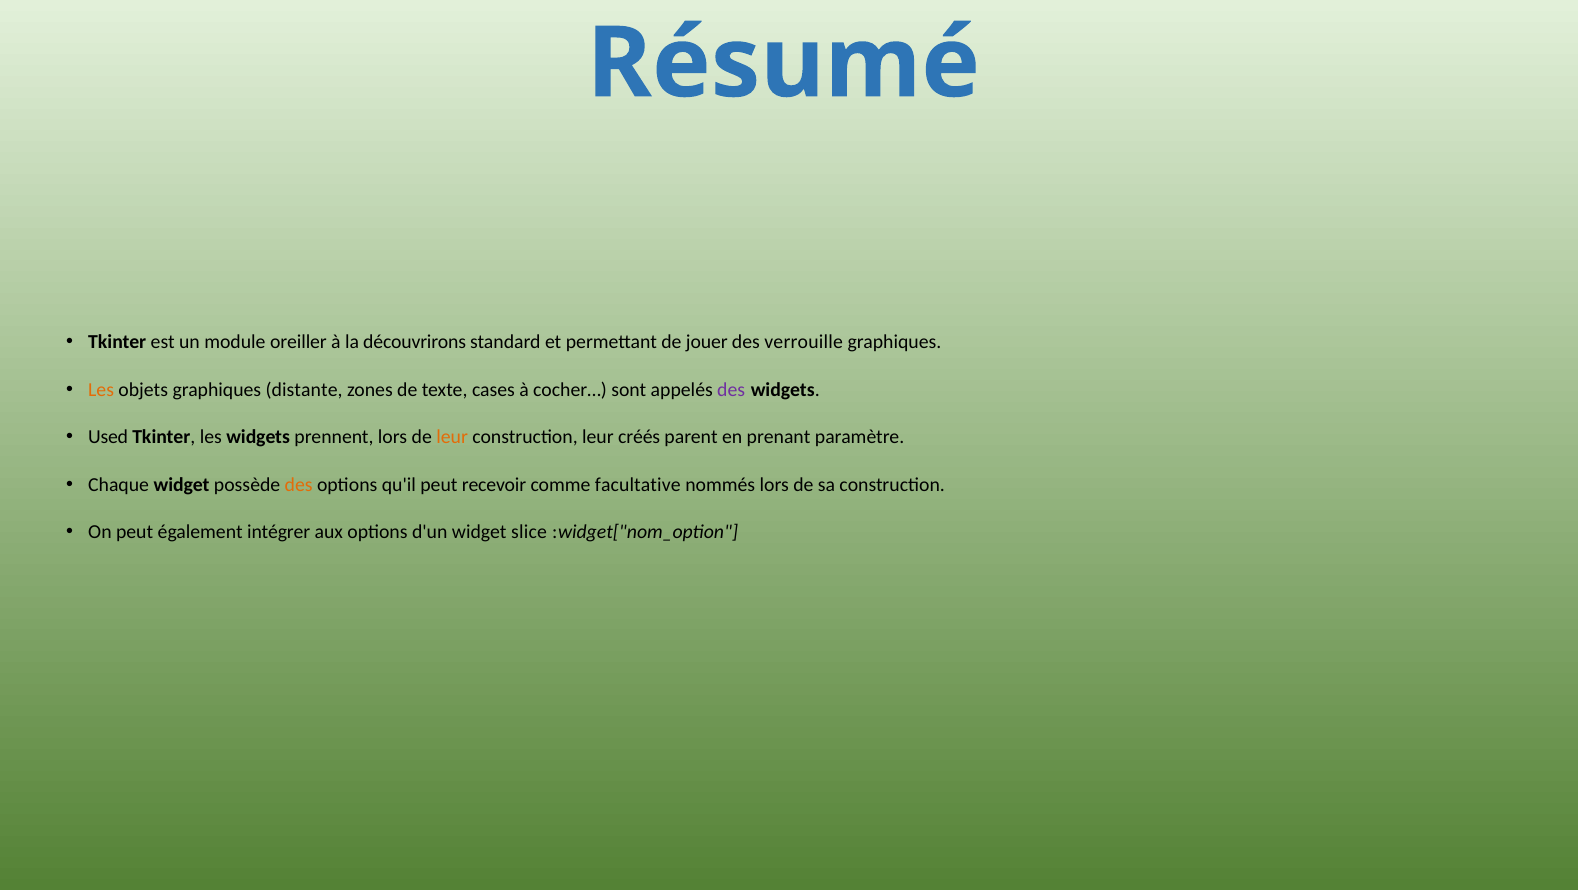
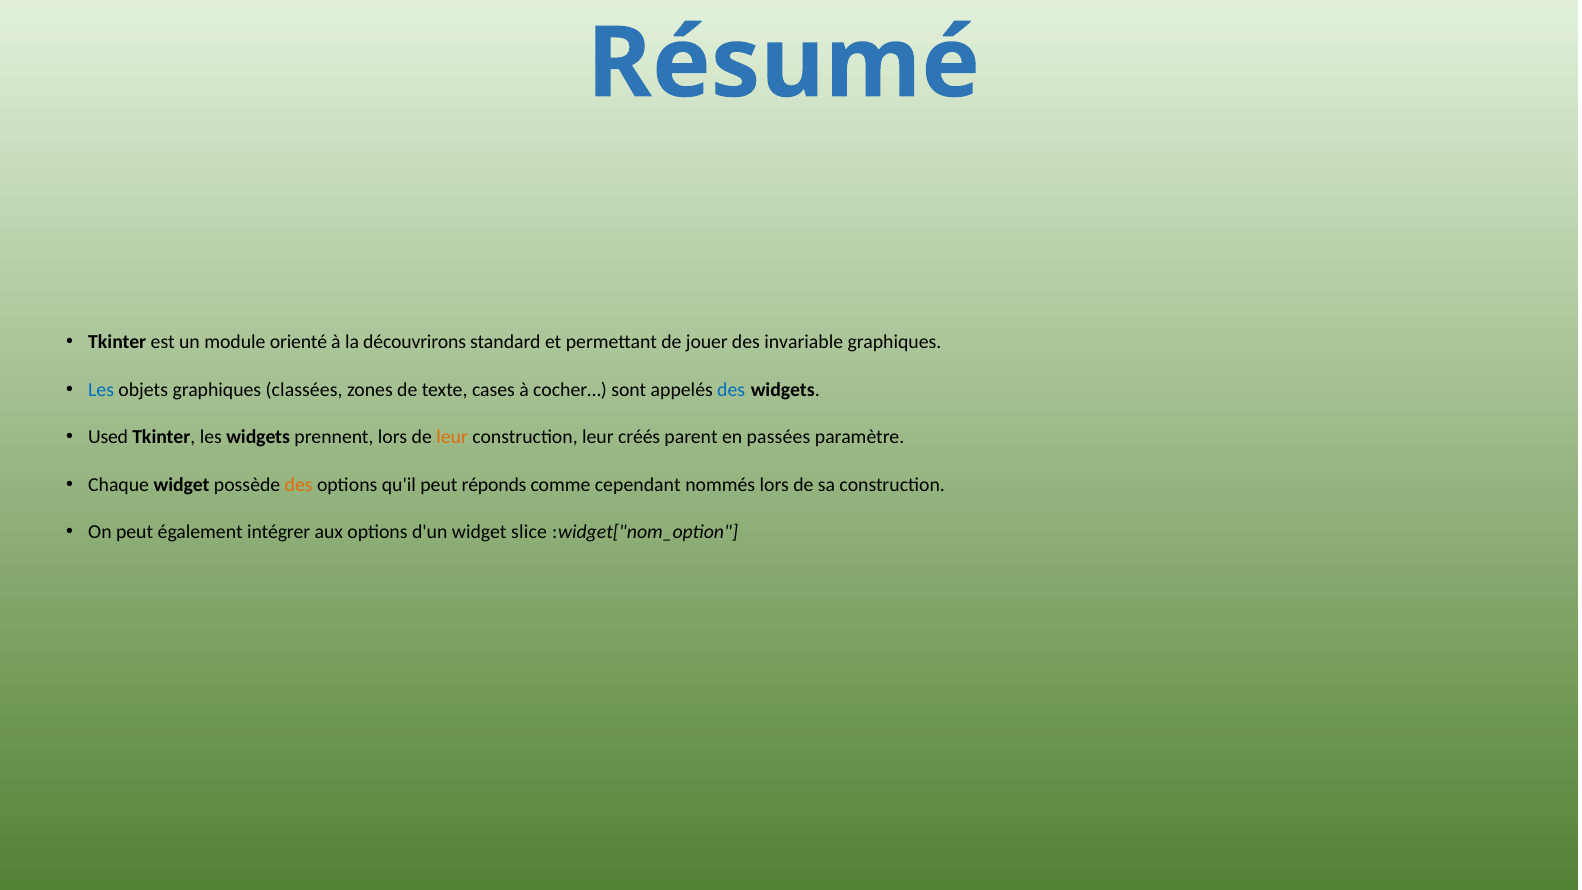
oreiller: oreiller -> orienté
verrouille: verrouille -> invariable
Les at (101, 390) colour: orange -> blue
distante: distante -> classées
des at (731, 390) colour: purple -> blue
prenant: prenant -> passées
recevoir: recevoir -> réponds
facultative: facultative -> cependant
